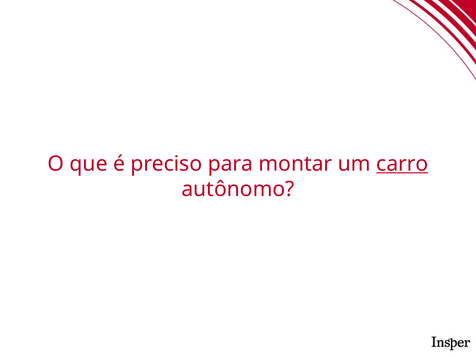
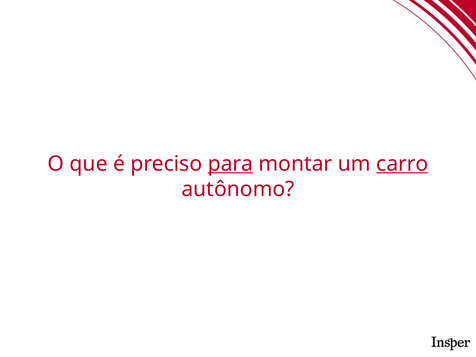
para underline: none -> present
